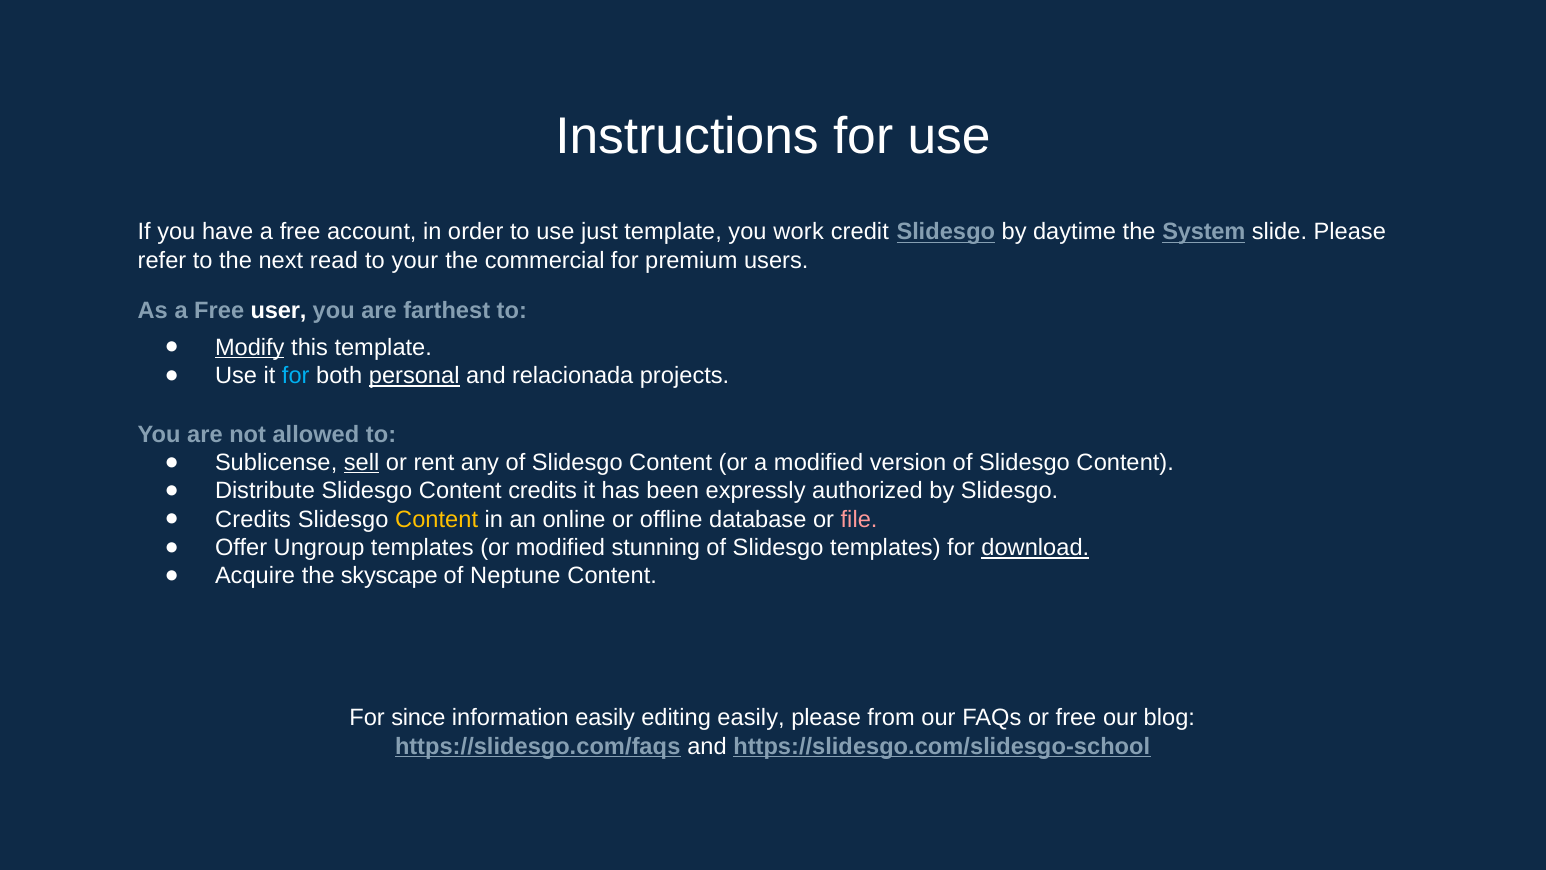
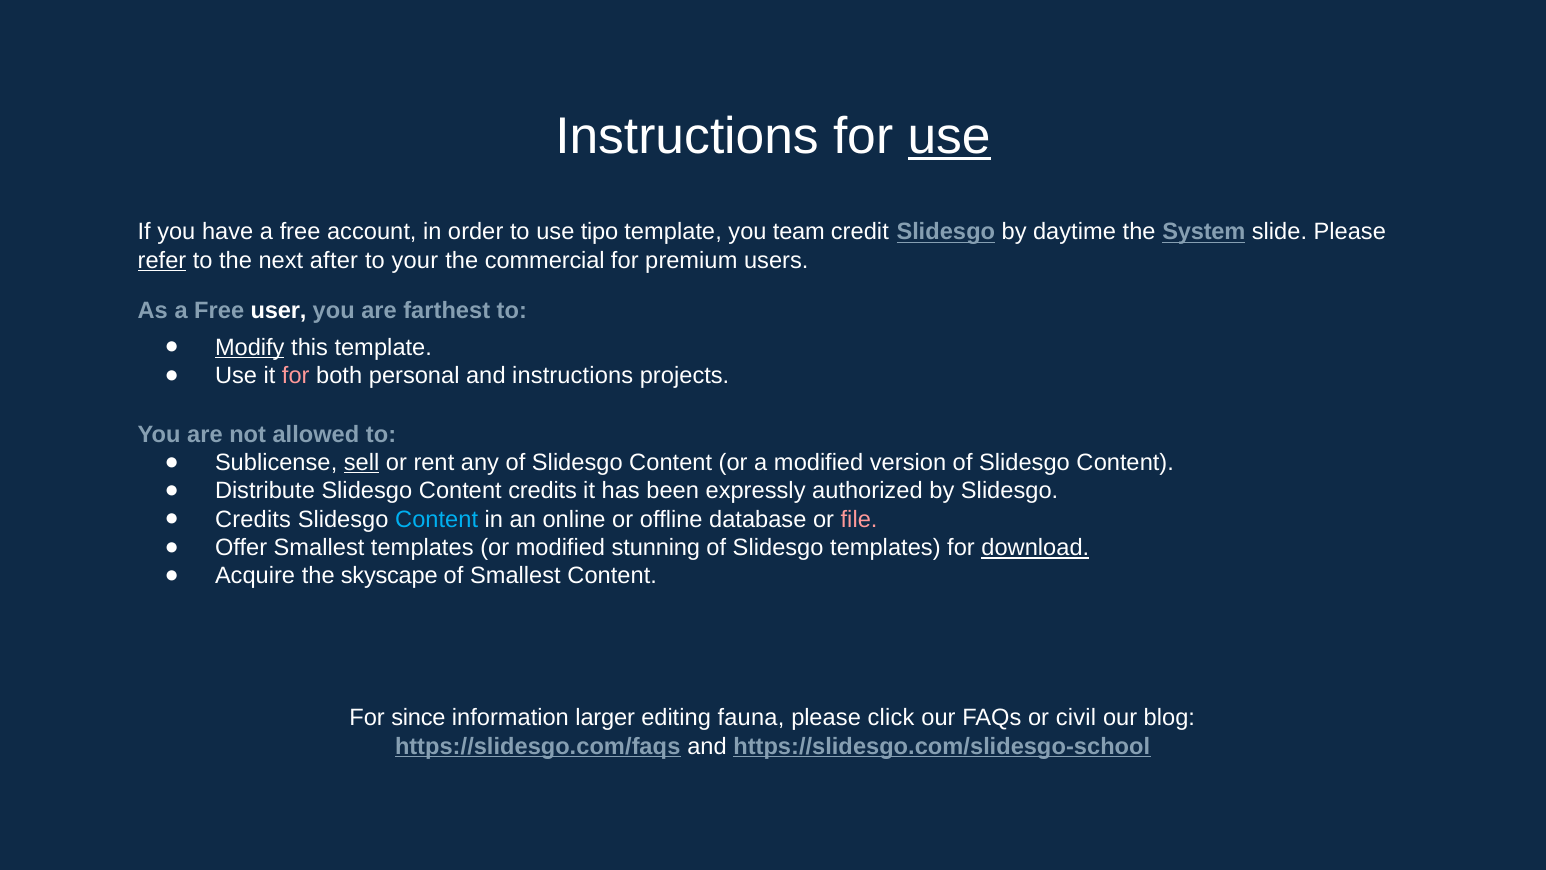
use at (949, 136) underline: none -> present
just: just -> tipo
work: work -> team
refer underline: none -> present
read: read -> after
for at (296, 376) colour: light blue -> pink
personal underline: present -> none
and relacionada: relacionada -> instructions
Content at (437, 519) colour: yellow -> light blue
Offer Ungroup: Ungroup -> Smallest
of Neptune: Neptune -> Smallest
information easily: easily -> larger
editing easily: easily -> fauna
from: from -> click
or free: free -> civil
